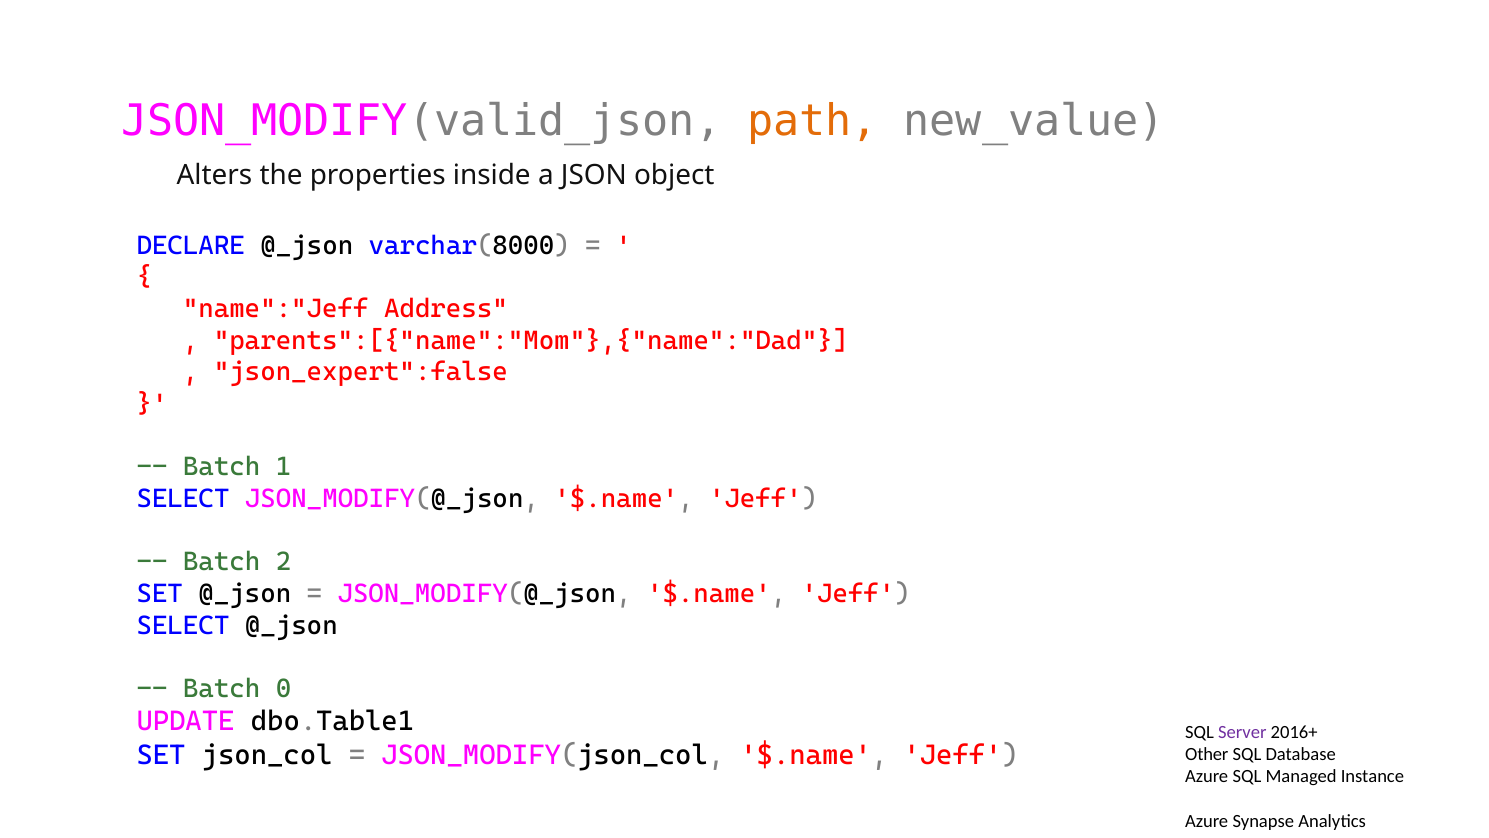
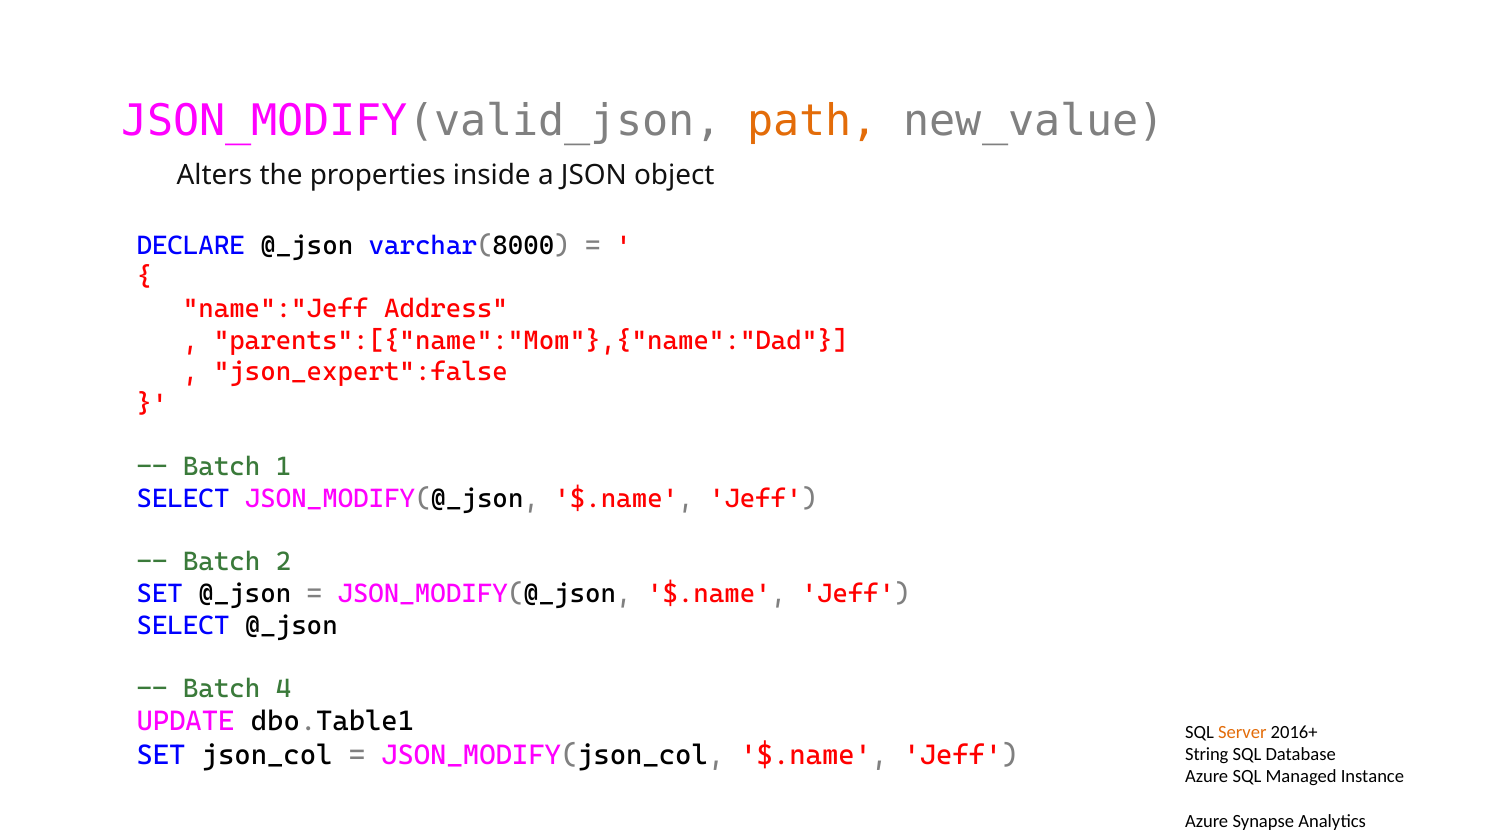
0: 0 -> 4
Server colour: purple -> orange
Other: Other -> String
